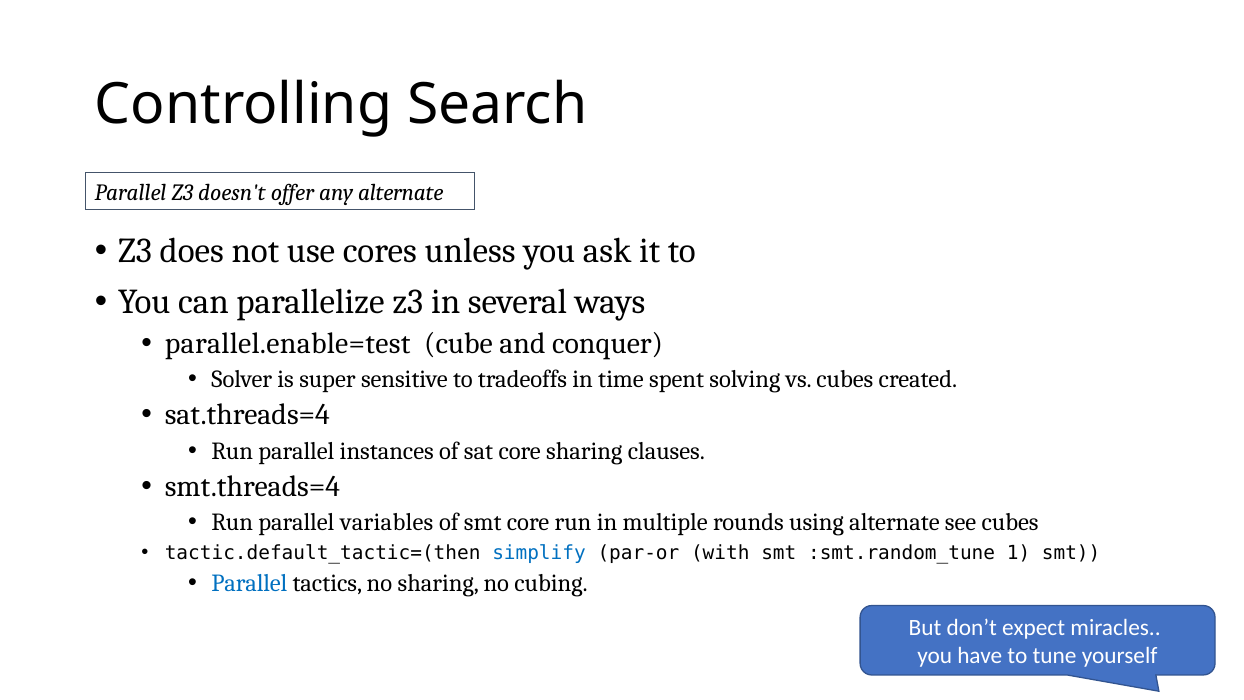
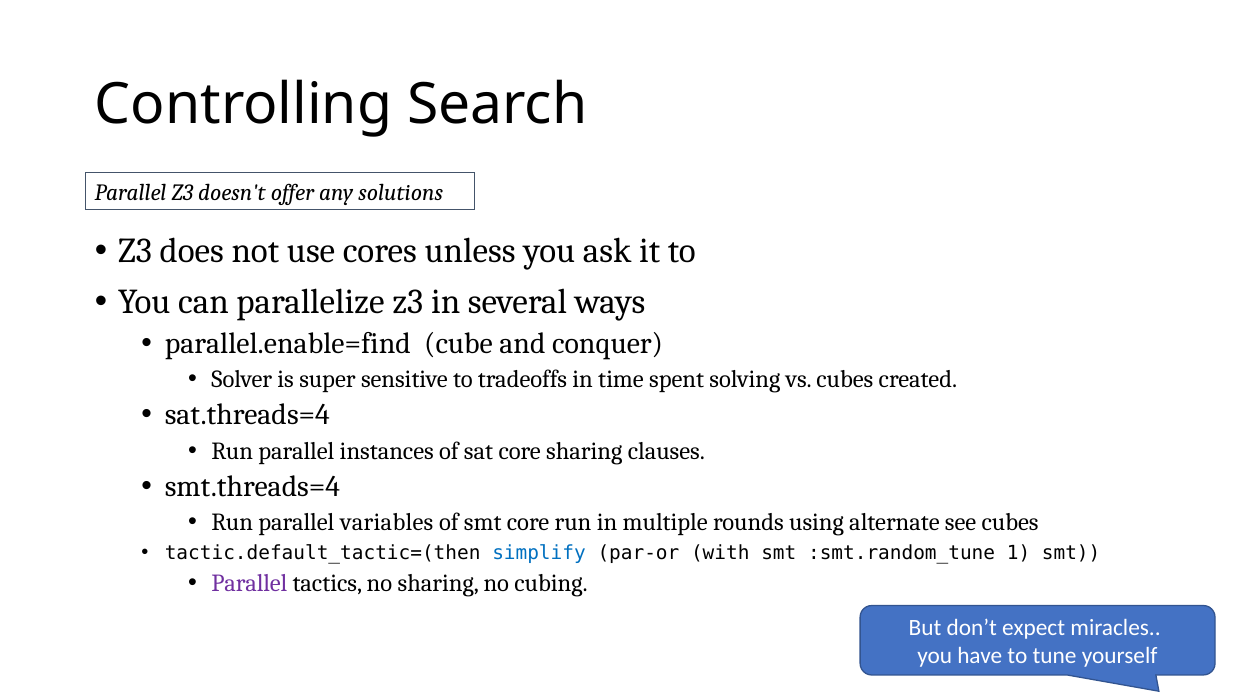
any alternate: alternate -> solutions
parallel.enable=test: parallel.enable=test -> parallel.enable=find
Parallel at (249, 583) colour: blue -> purple
